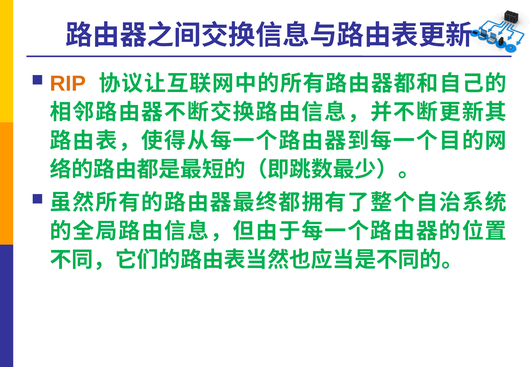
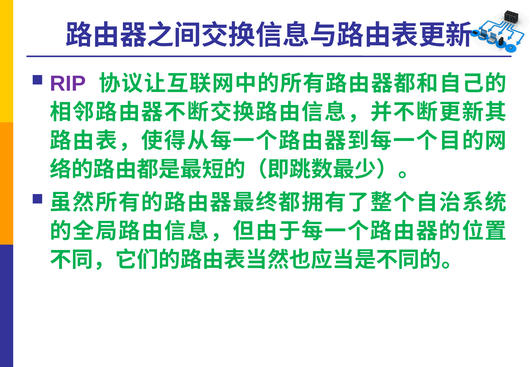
RIP colour: orange -> purple
